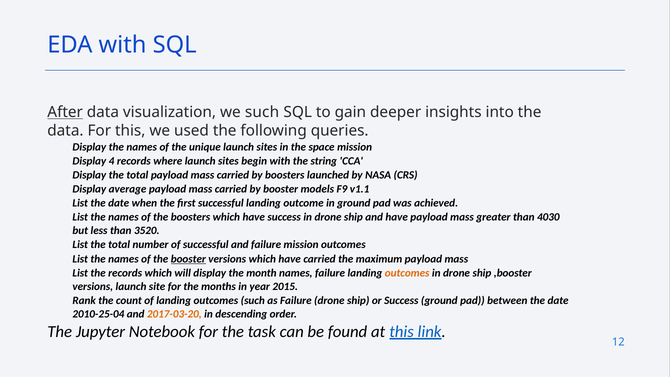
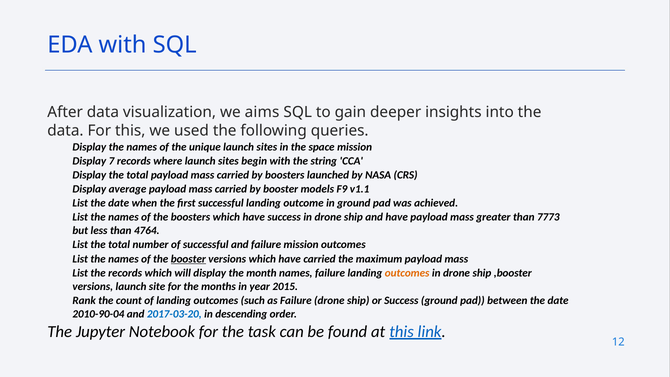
After underline: present -> none
we such: such -> aims
4: 4 -> 7
4030: 4030 -> 7773
3520: 3520 -> 4764
2010-25-04: 2010-25-04 -> 2010-90-04
2017-03-20 colour: orange -> blue
